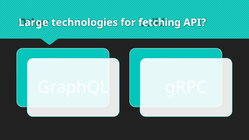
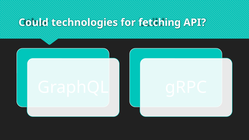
Large: Large -> Could
